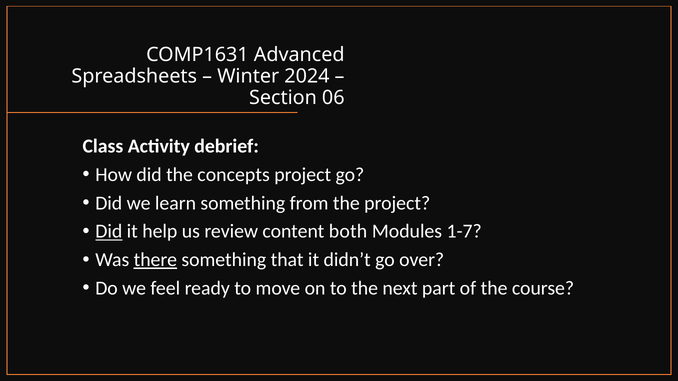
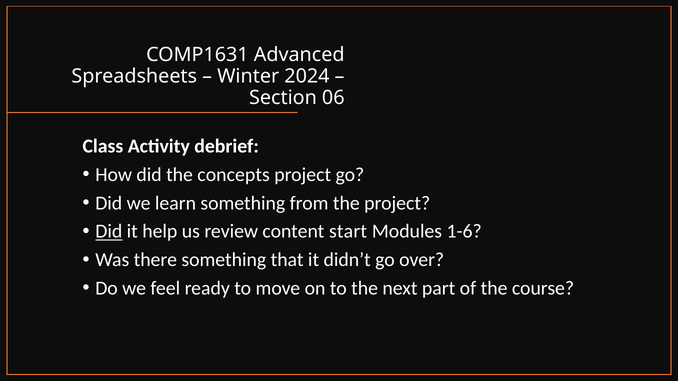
both: both -> start
1-7: 1-7 -> 1-6
there underline: present -> none
